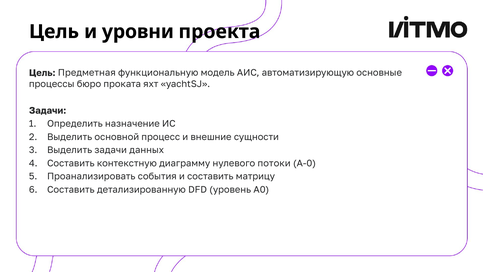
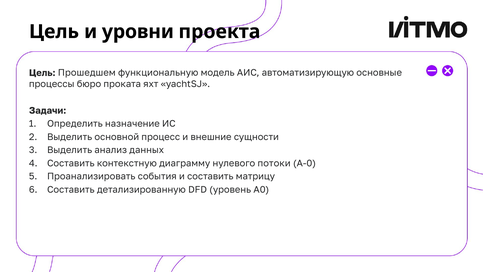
Предметная: Предметная -> Прошедшем
Выделить задачи: задачи -> анализ
